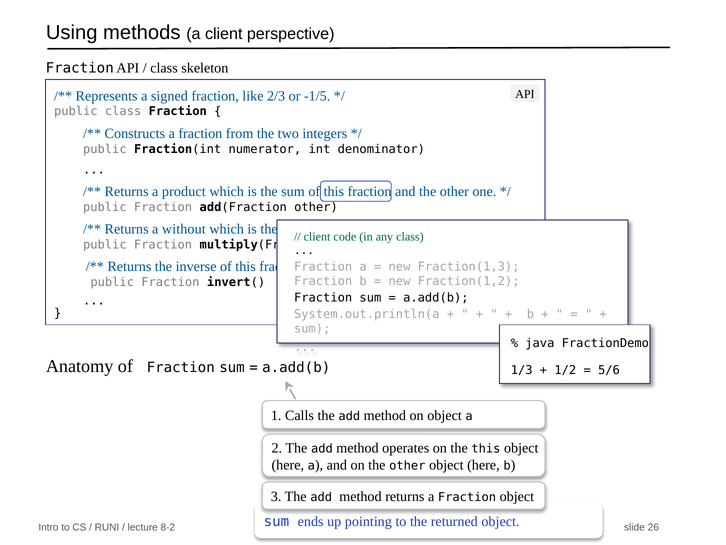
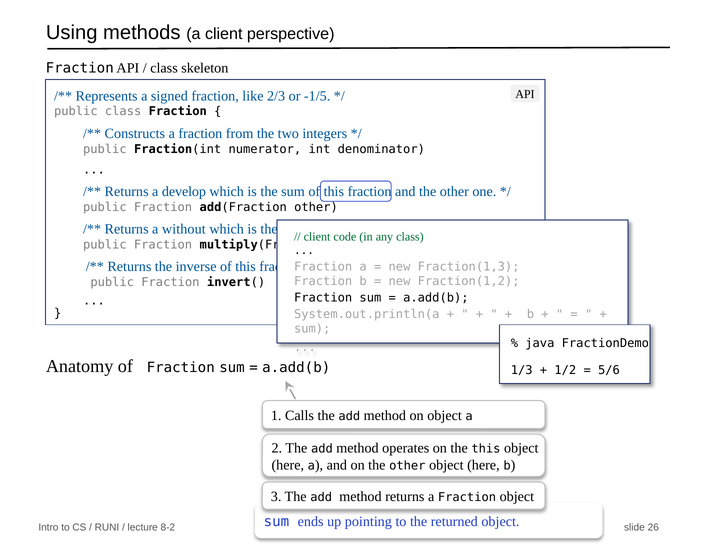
a product: product -> develop
